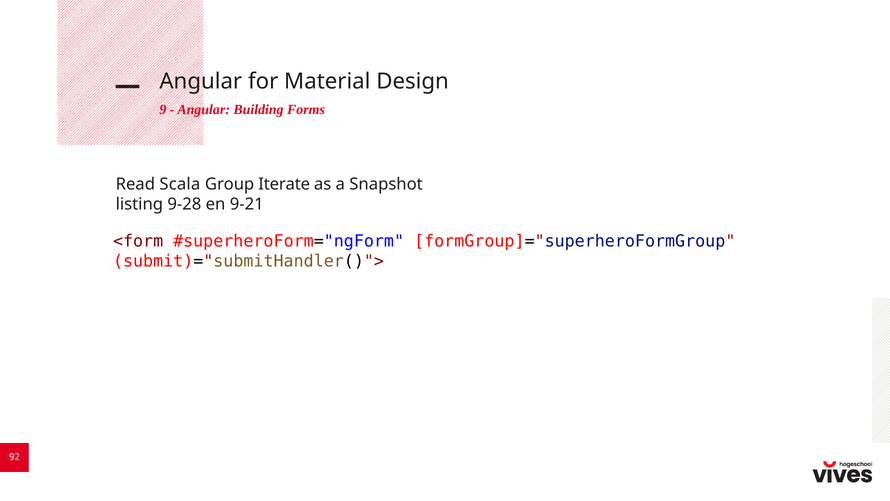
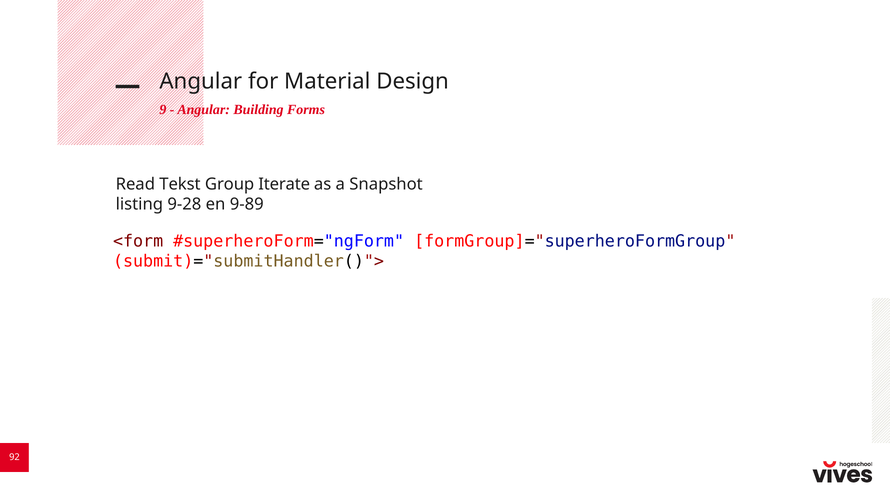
Scala: Scala -> Tekst
9-21: 9-21 -> 9-89
